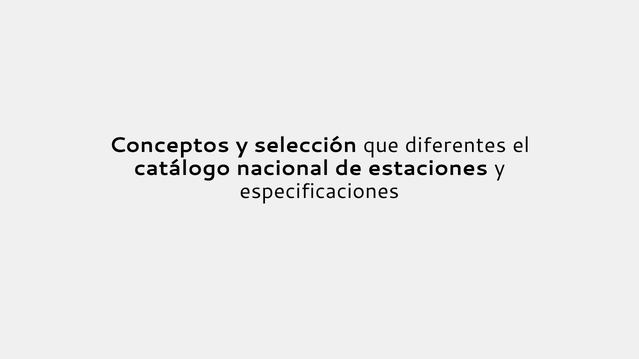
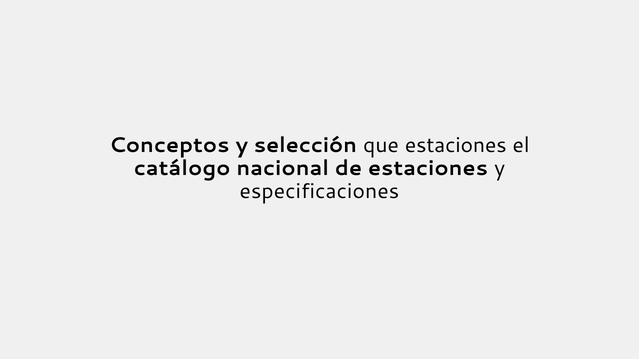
que diferentes: diferentes -> estaciones
